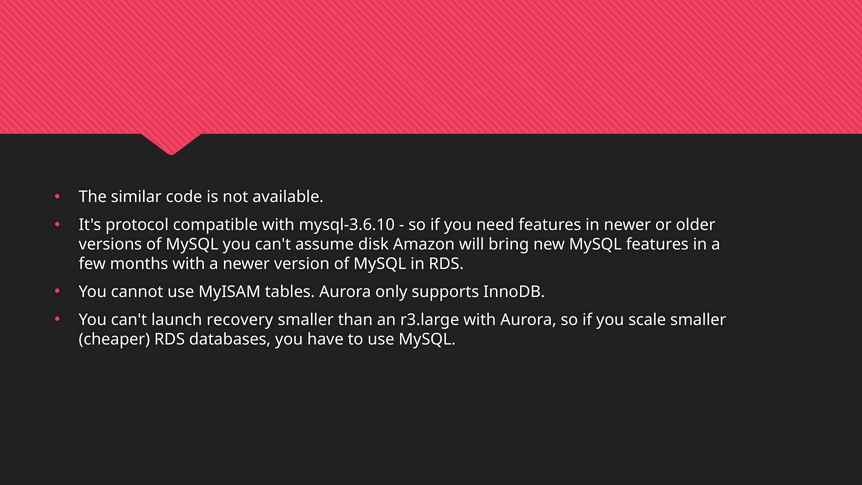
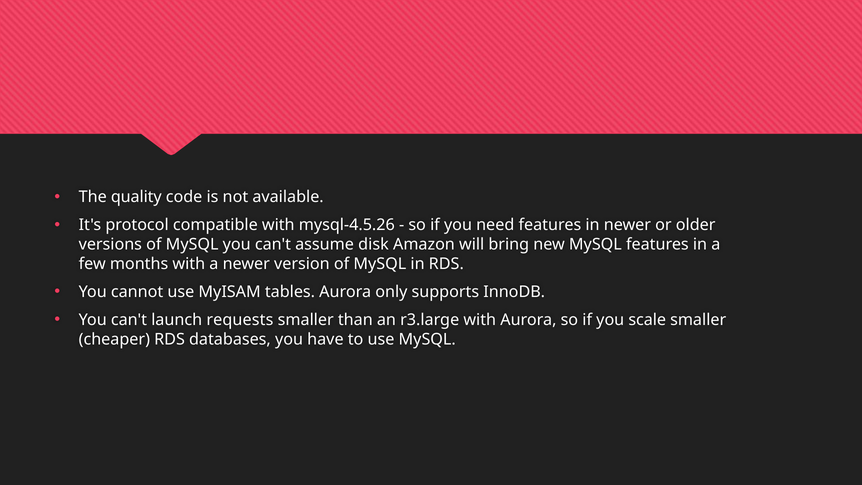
similar: similar -> quality
mysql-3.6.10: mysql-3.6.10 -> mysql-4.5.26
recovery: recovery -> requests
